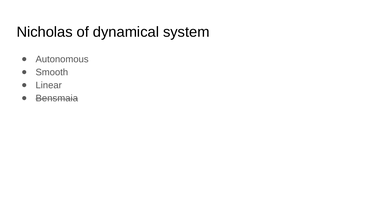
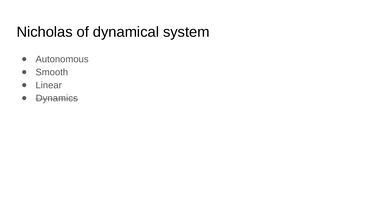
Bensmaia: Bensmaia -> Dynamics
